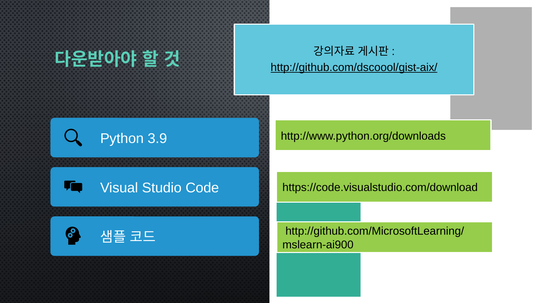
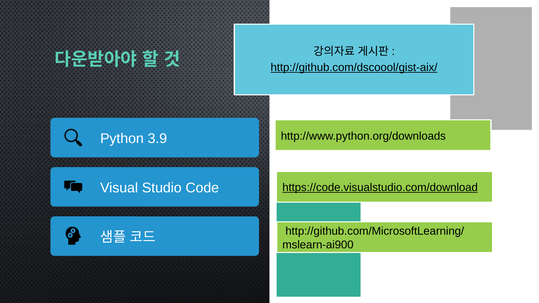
https://code.visualstudio.com/download underline: none -> present
